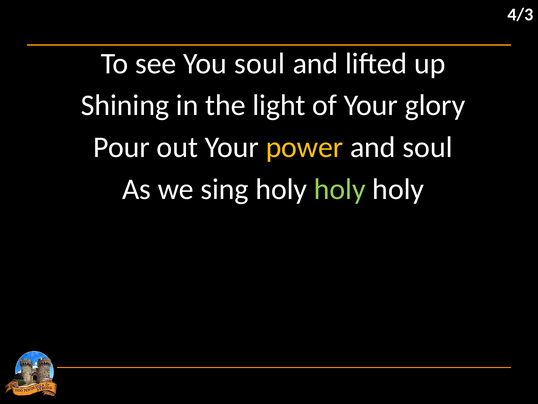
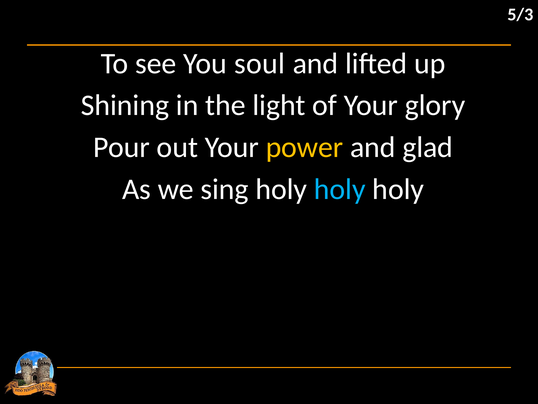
4/3: 4/3 -> 5/3
and soul: soul -> glad
holy at (340, 189) colour: light green -> light blue
